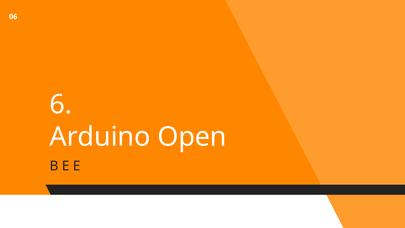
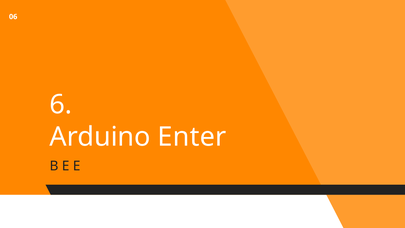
Open: Open -> Enter
